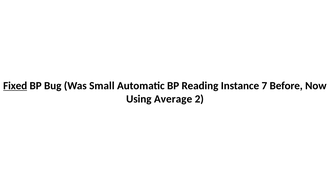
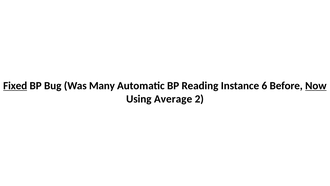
Small: Small -> Many
7: 7 -> 6
Now underline: none -> present
